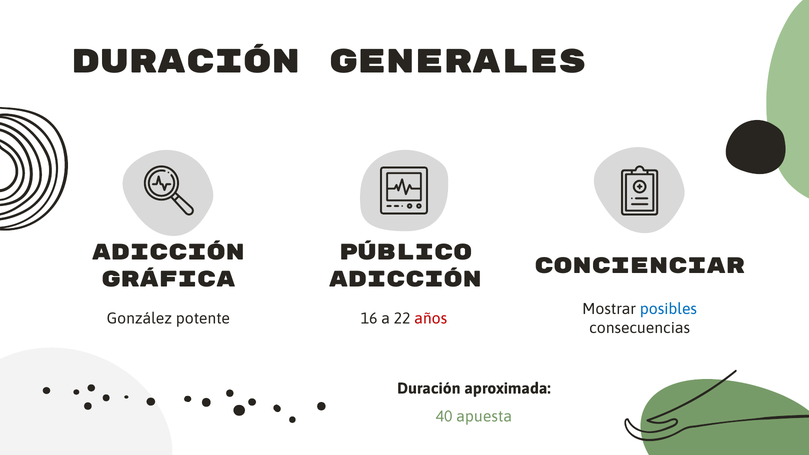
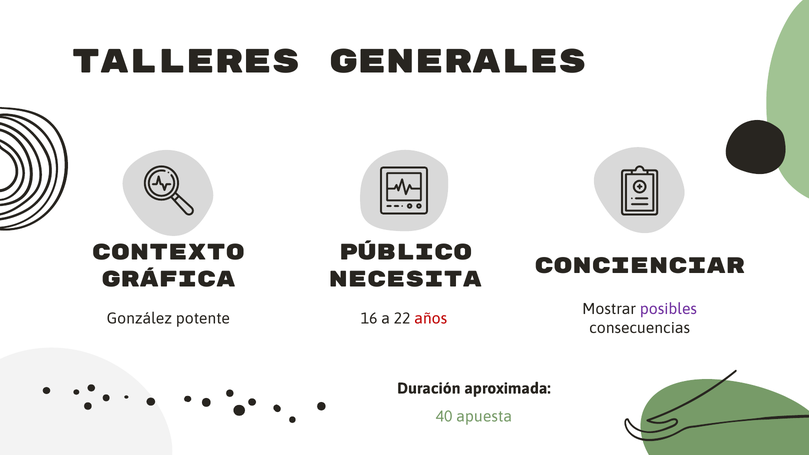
Duración at (186, 62): Duración -> Talleres
Adicción at (168, 253): Adicción -> Contexto
adicción at (405, 280): adicción -> necesita
posibles colour: blue -> purple
